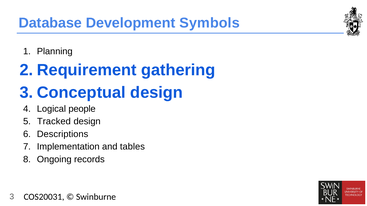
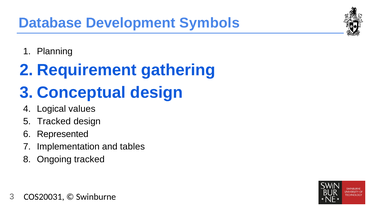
people: people -> values
Descriptions: Descriptions -> Represented
Ongoing records: records -> tracked
